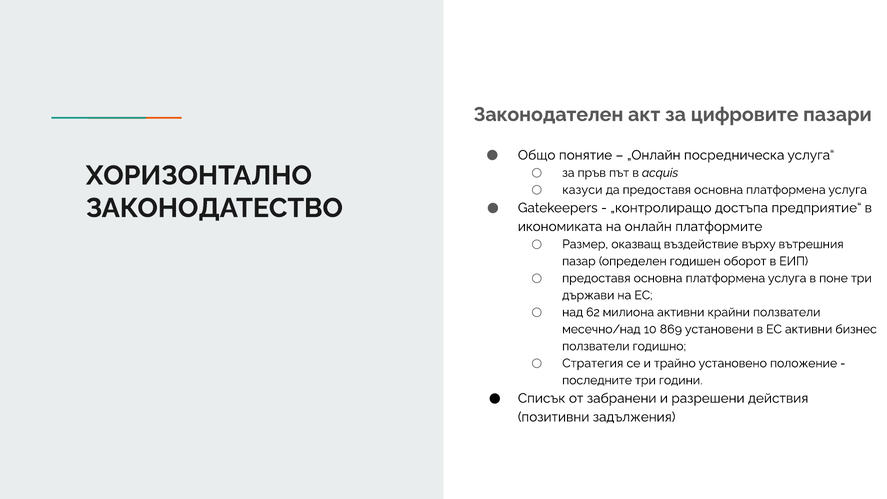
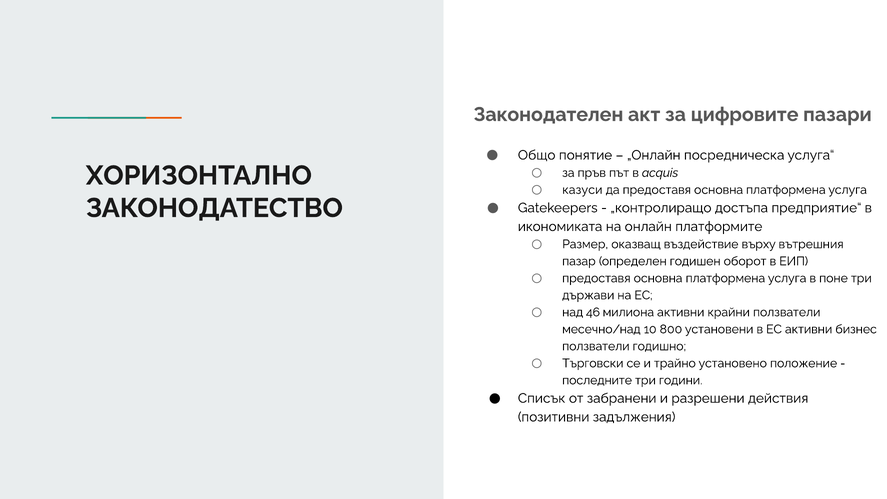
62: 62 -> 46
869: 869 -> 800
Стратегия: Стратегия -> Търговски
